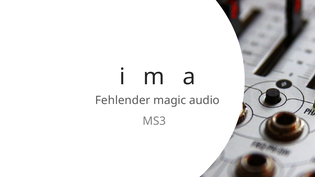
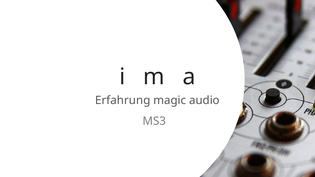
Fehlender: Fehlender -> Erfahrung
